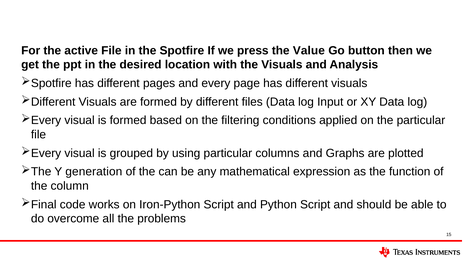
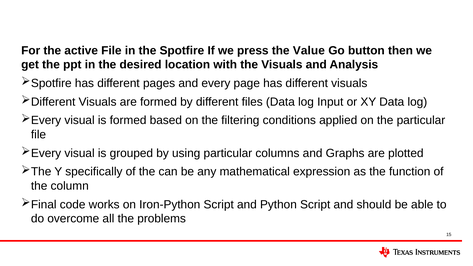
generation: generation -> specifically
